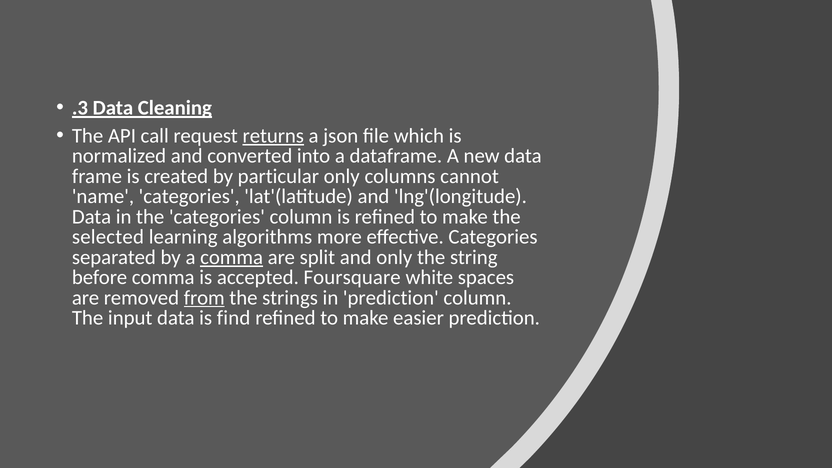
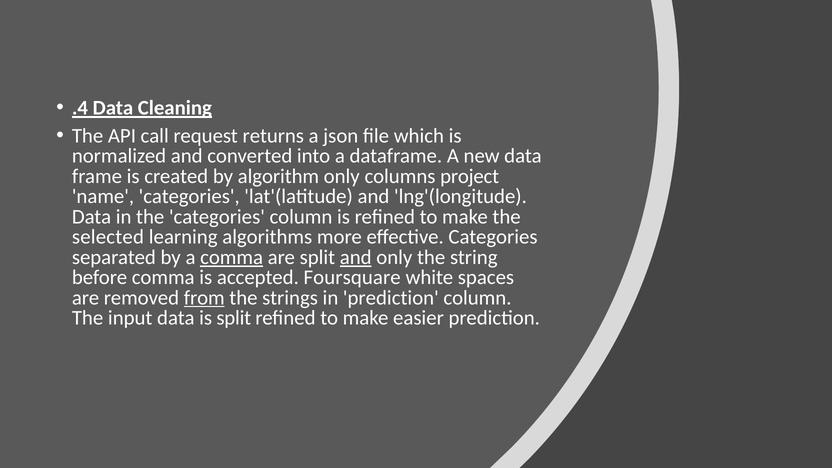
.3: .3 -> .4
returns underline: present -> none
particular: particular -> algorithm
cannot: cannot -> project
and at (356, 257) underline: none -> present
is find: find -> split
